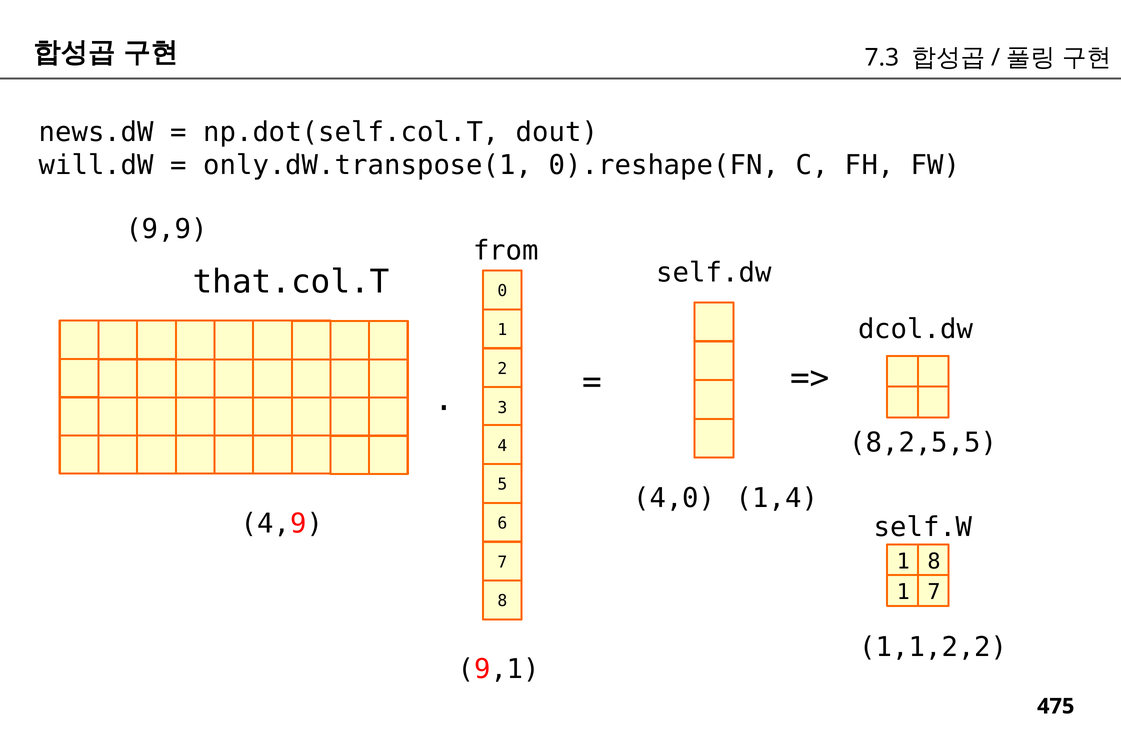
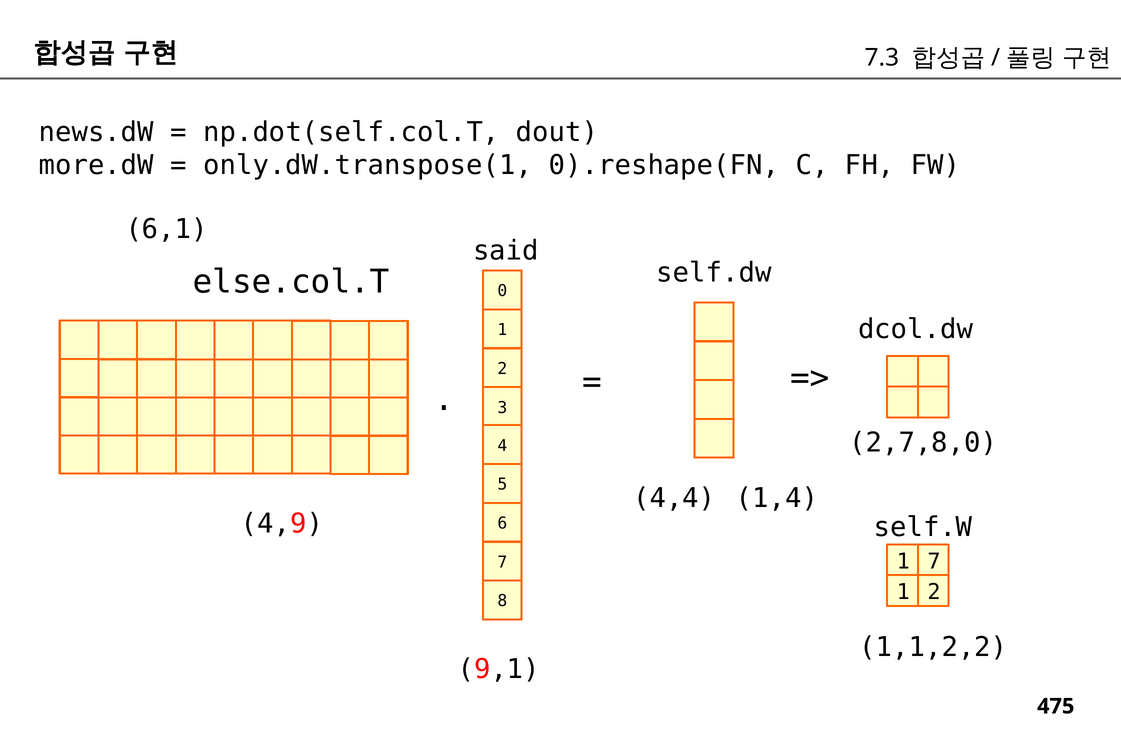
will.dW: will.dW -> more.dW
9,9: 9,9 -> 6,1
from: from -> said
that.col.T: that.col.T -> else.col.T
8,2,5,5: 8,2,5,5 -> 2,7,8,0
4,0: 4,0 -> 4,4
1 8: 8 -> 7
1 7: 7 -> 2
